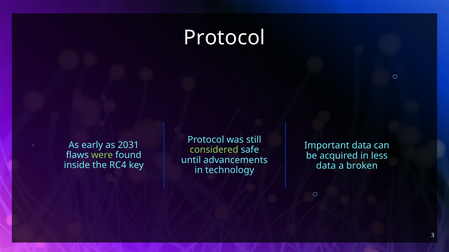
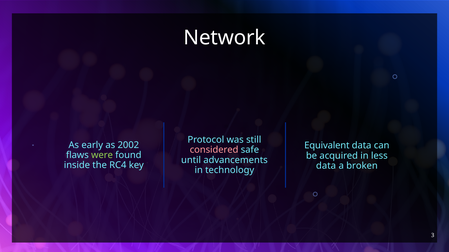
Protocol at (224, 38): Protocol -> Network
2031: 2031 -> 2002
Important: Important -> Equivalent
considered colour: light green -> pink
